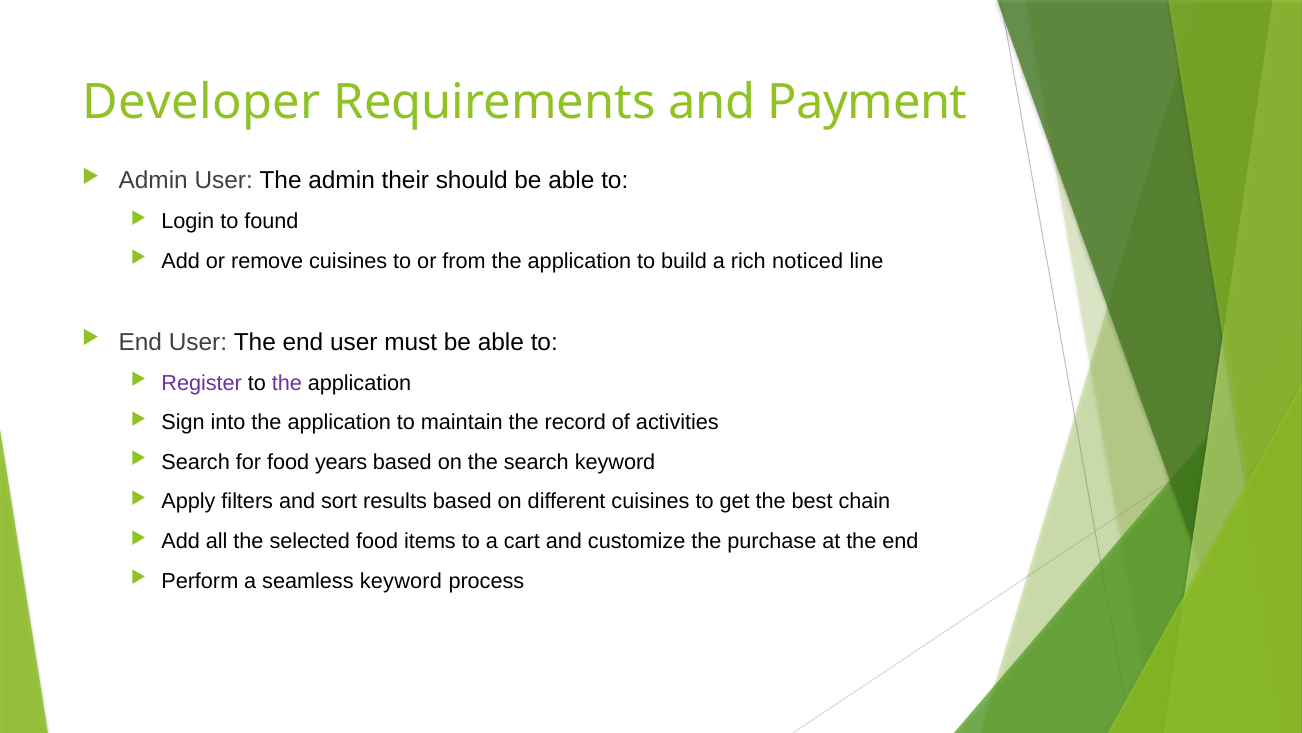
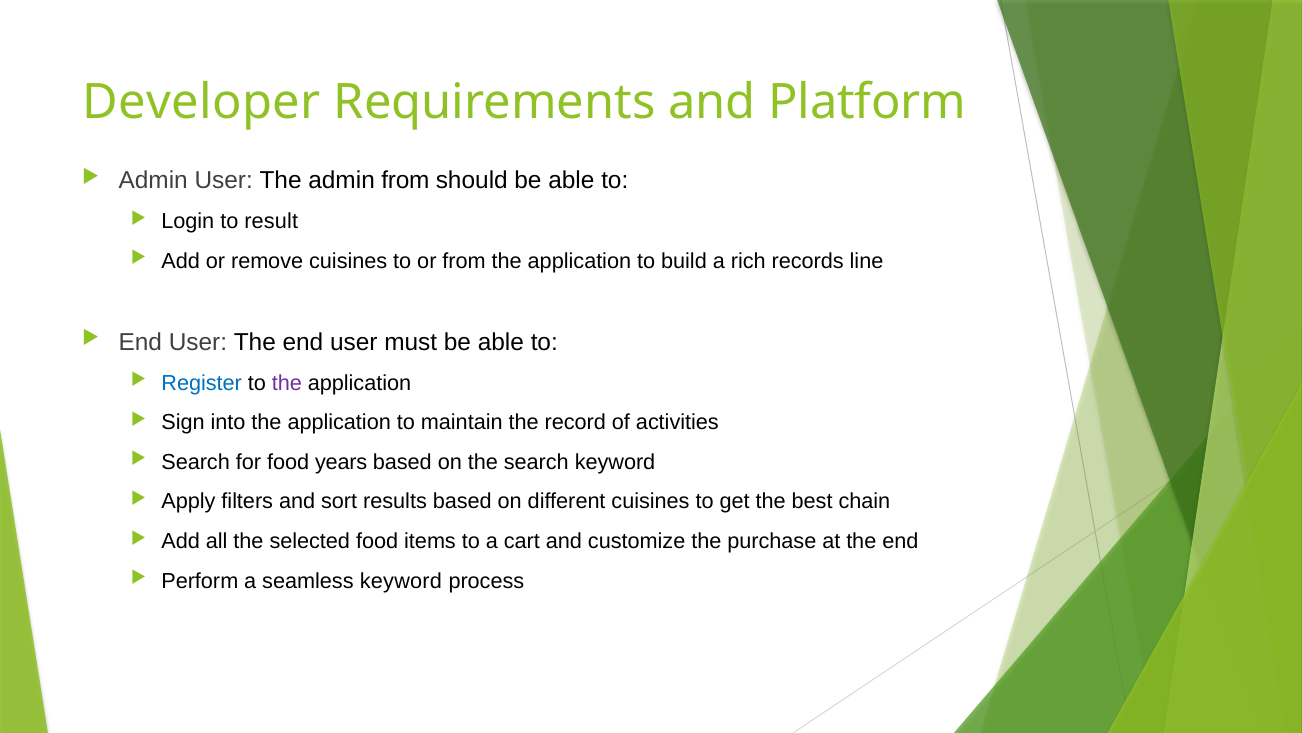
Payment: Payment -> Platform
admin their: their -> from
found: found -> result
noticed: noticed -> records
Register colour: purple -> blue
